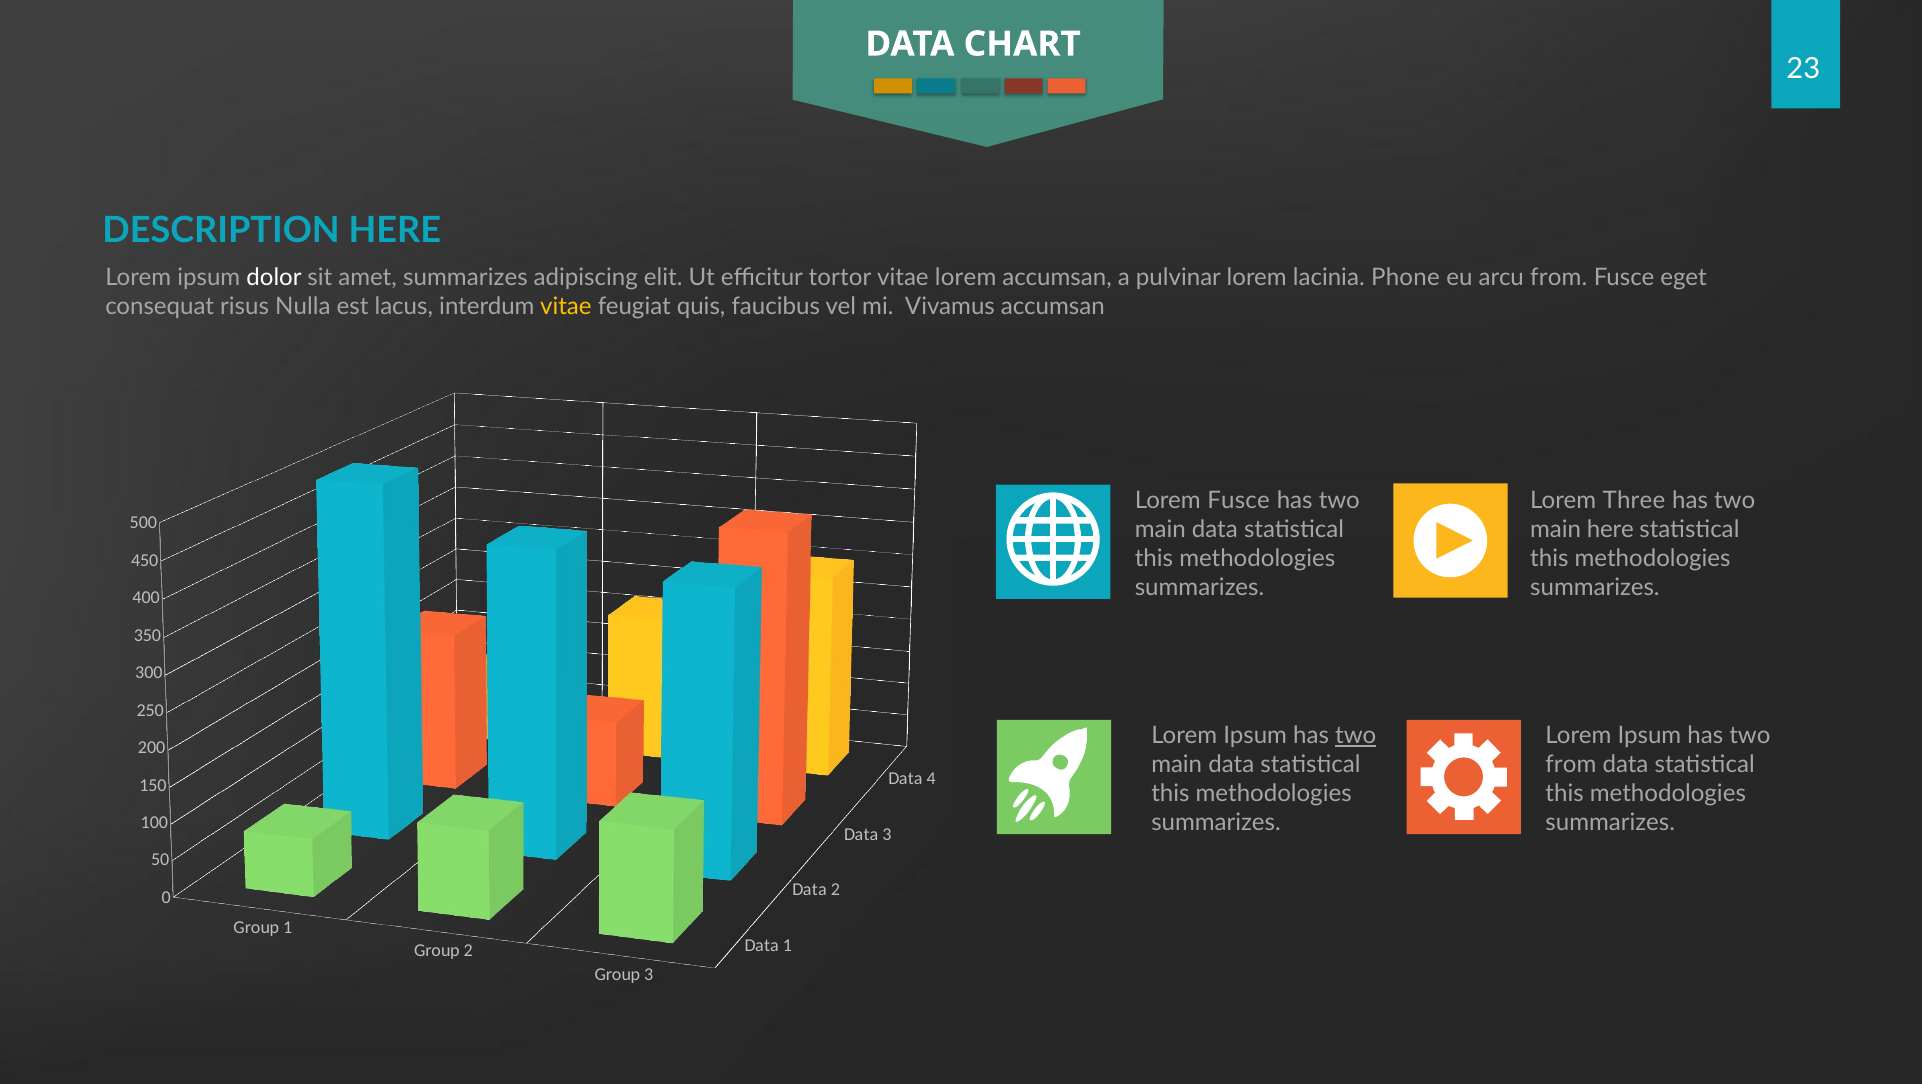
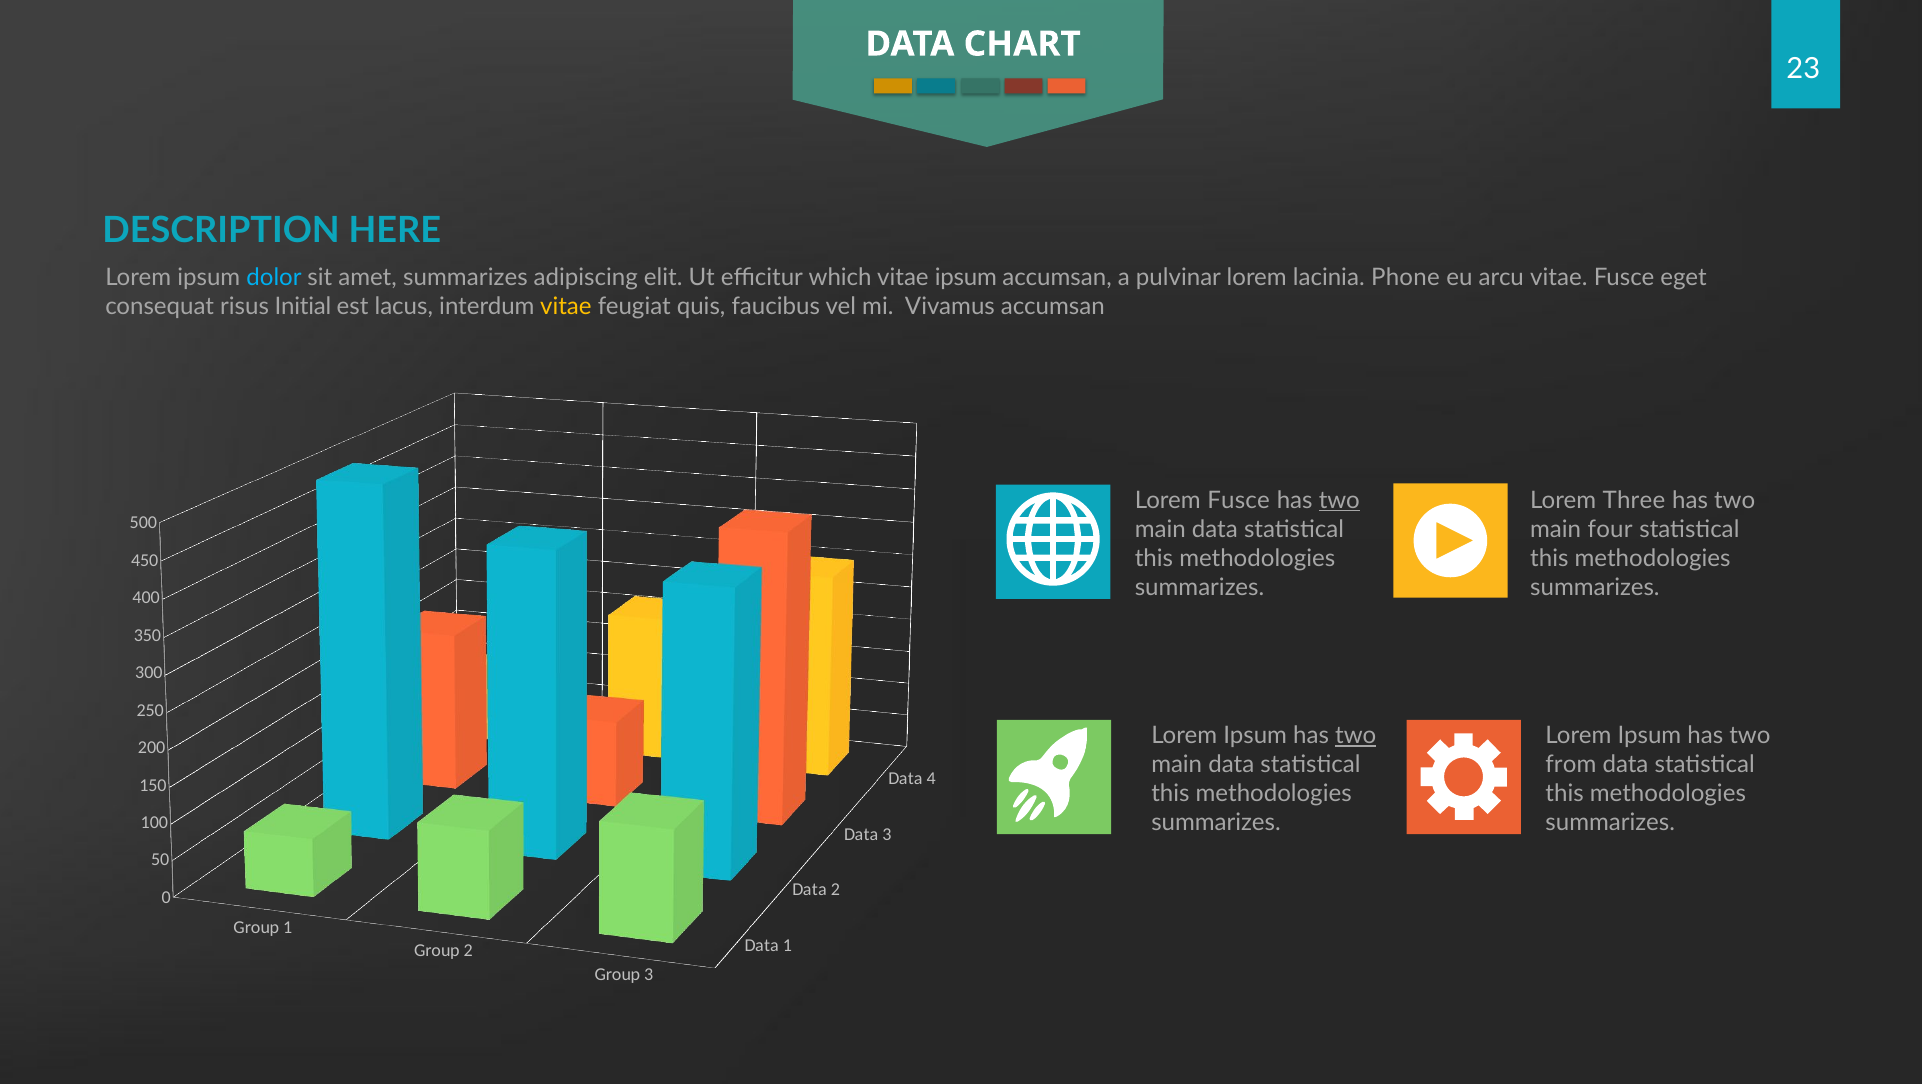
dolor colour: white -> light blue
tortor: tortor -> which
vitae lorem: lorem -> ipsum
arcu from: from -> vitae
Nulla: Nulla -> Initial
two at (1339, 500) underline: none -> present
main here: here -> four
